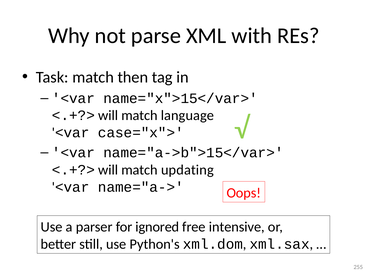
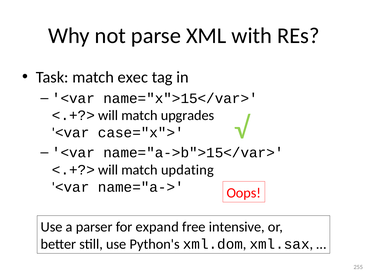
then: then -> exec
language: language -> upgrades
ignored: ignored -> expand
